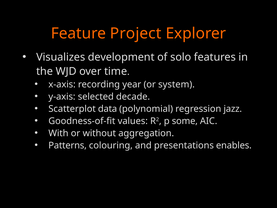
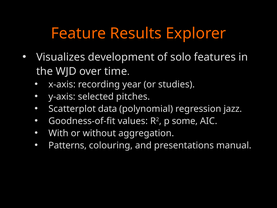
Project: Project -> Results
system: system -> studies
decade: decade -> pitches
enables: enables -> manual
